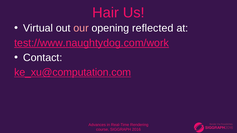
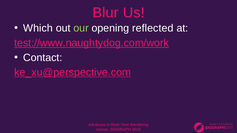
Hair: Hair -> Blur
Virtual: Virtual -> Which
our colour: pink -> light green
ke_xu@computation.com: ke_xu@computation.com -> ke_xu@perspective.com
